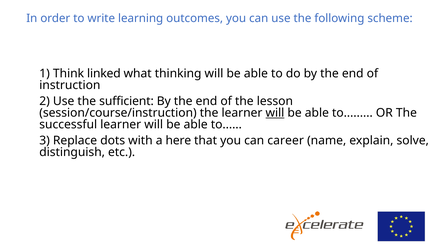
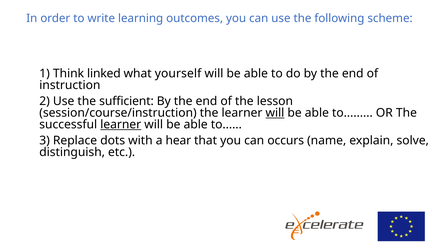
thinking: thinking -> yourself
learner at (121, 125) underline: none -> present
here: here -> hear
career: career -> occurs
